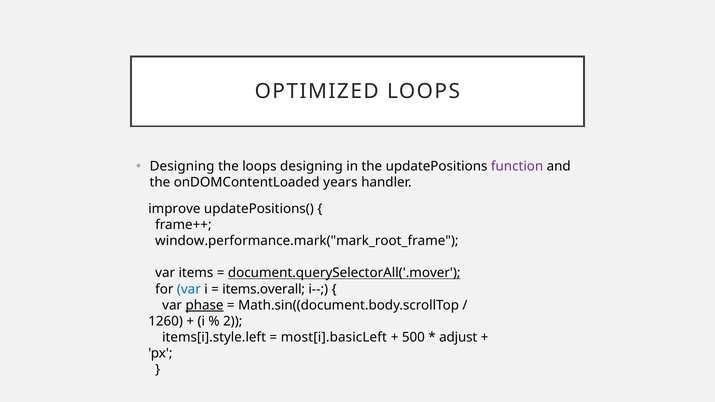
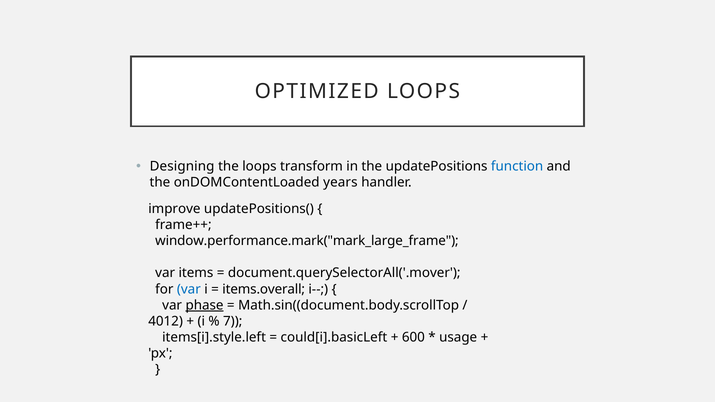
loops designing: designing -> transform
function colour: purple -> blue
window.performance.mark("mark_root_frame: window.performance.mark("mark_root_frame -> window.performance.mark("mark_large_frame
document.querySelectorAll('.mover underline: present -> none
1260: 1260 -> 4012
2: 2 -> 7
most[i].basicLeft: most[i].basicLeft -> could[i].basicLeft
500: 500 -> 600
adjust: adjust -> usage
